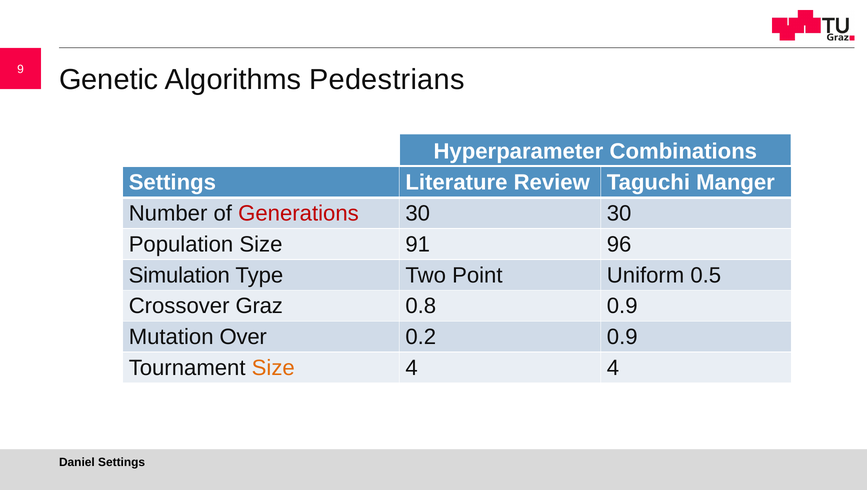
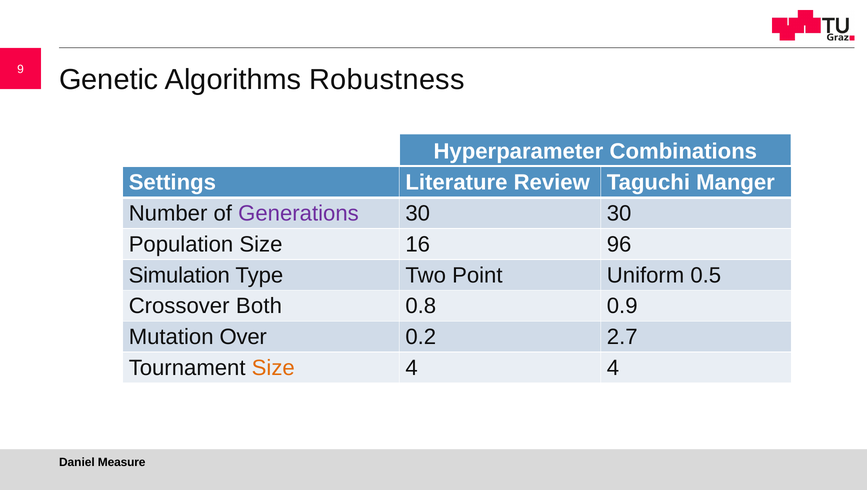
Pedestrians: Pedestrians -> Robustness
Generations colour: red -> purple
91: 91 -> 16
Graz: Graz -> Both
0.2 0.9: 0.9 -> 2.7
Daniel Settings: Settings -> Measure
